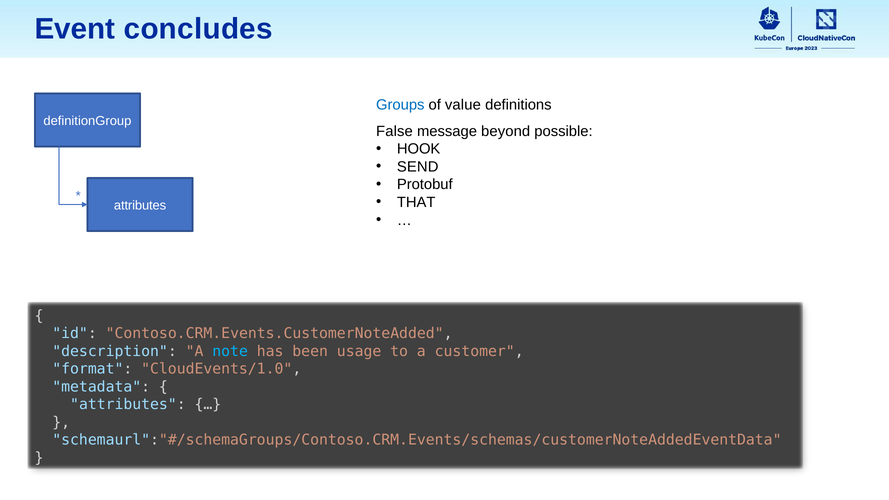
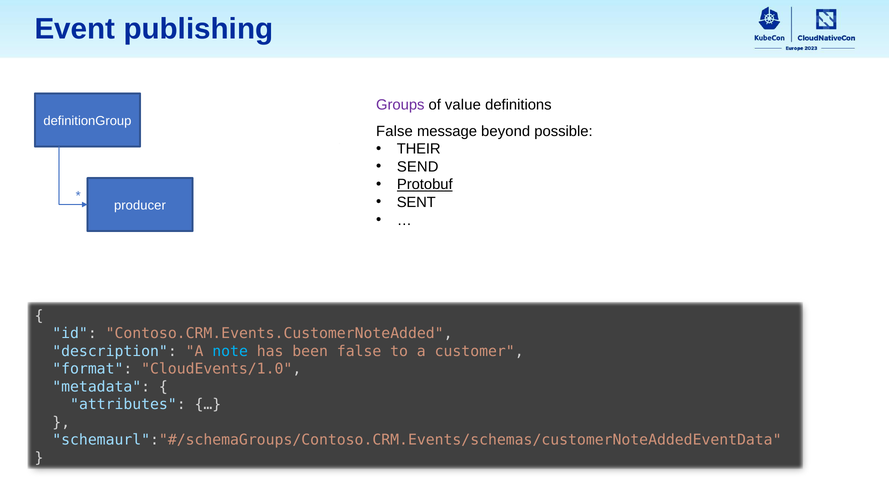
concludes: concludes -> publishing
Groups colour: blue -> purple
HOOK: HOOK -> THEIR
Protobuf underline: none -> present
THAT: THAT -> SENT
attributes at (140, 205): attributes -> producer
been usage: usage -> false
